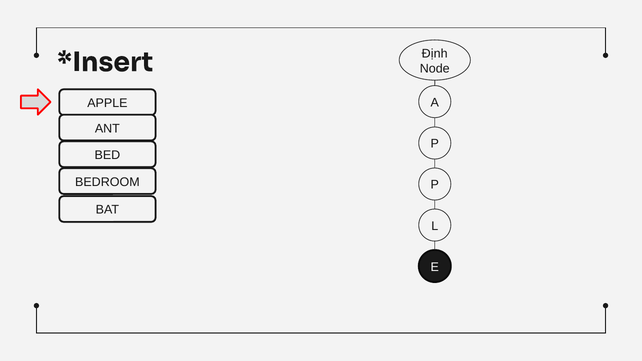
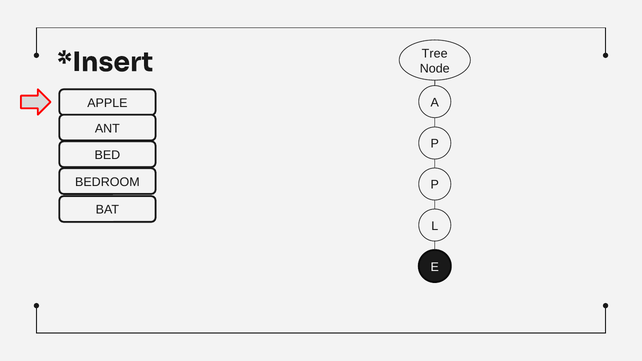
Định: Định -> Tree
